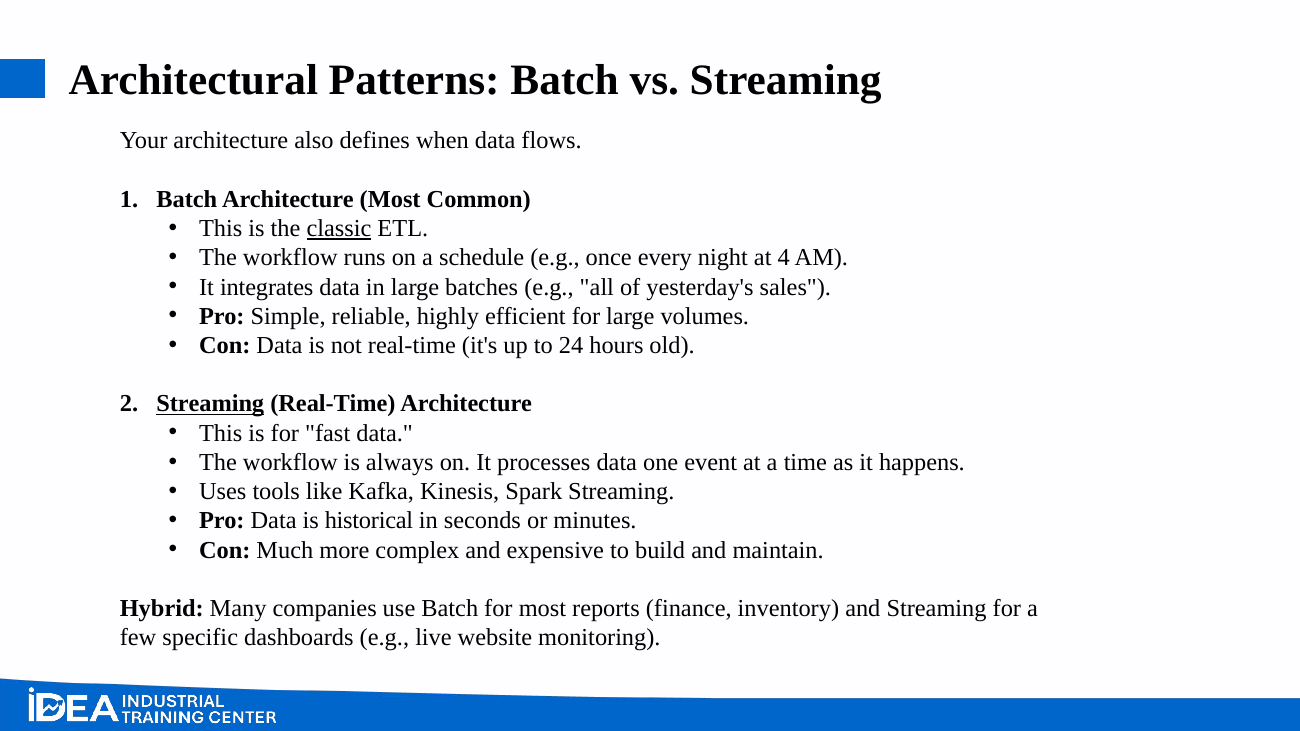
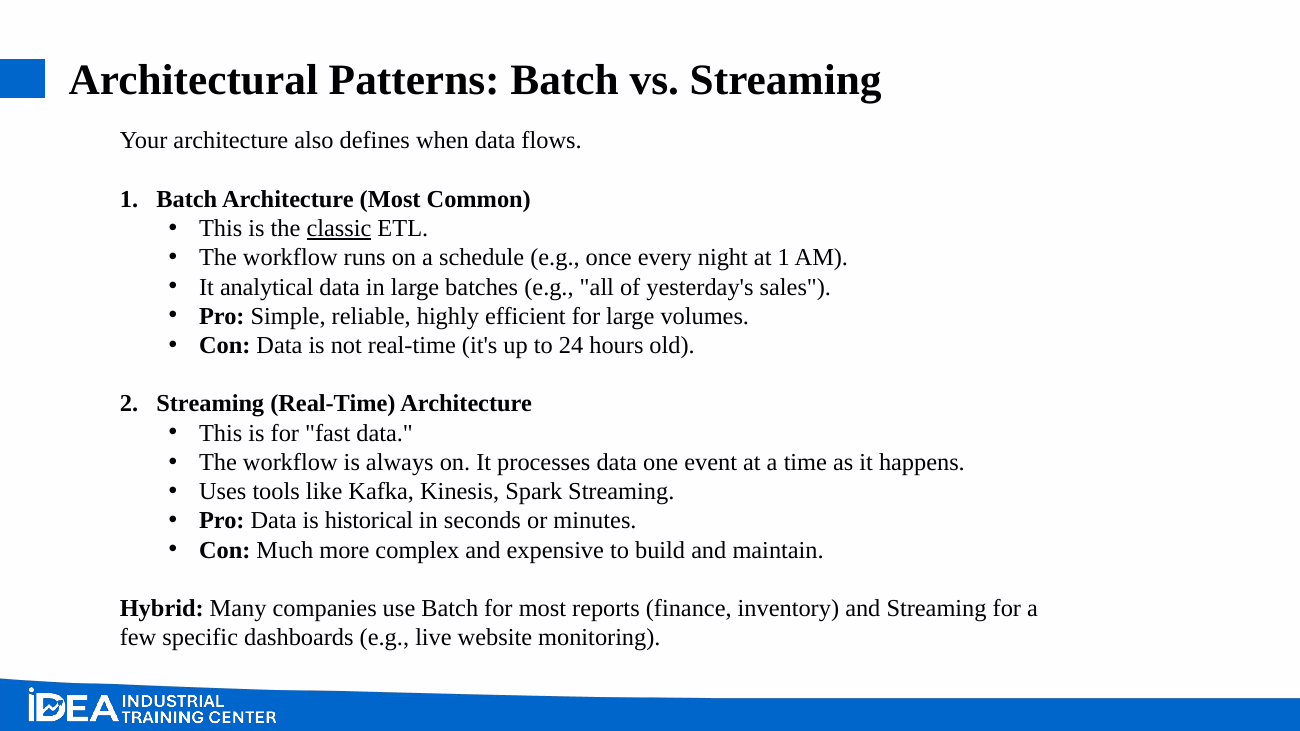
at 4: 4 -> 1
integrates: integrates -> analytical
Streaming at (210, 404) underline: present -> none
